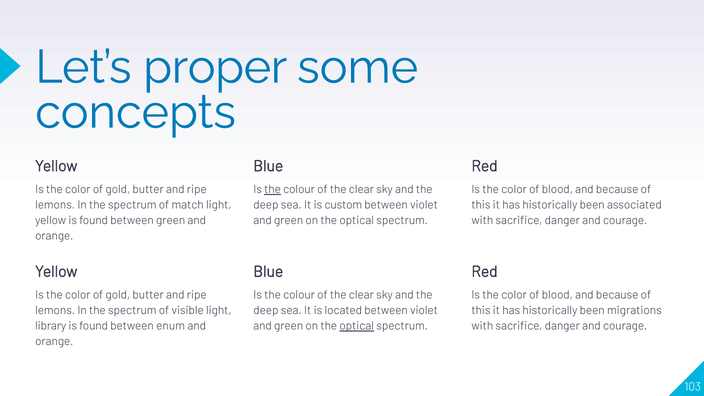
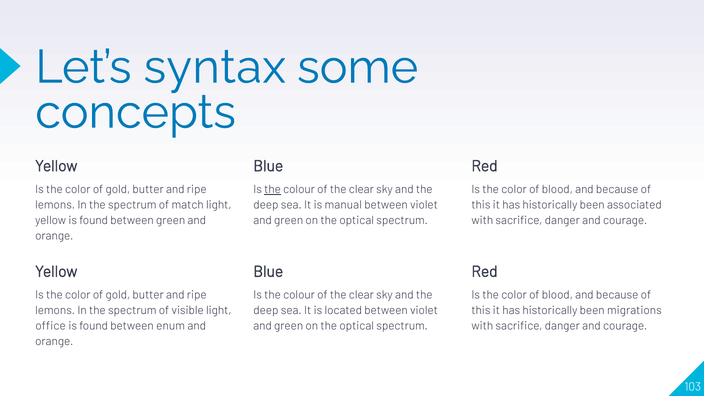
proper: proper -> syntax
custom: custom -> manual
library: library -> office
optical at (357, 326) underline: present -> none
